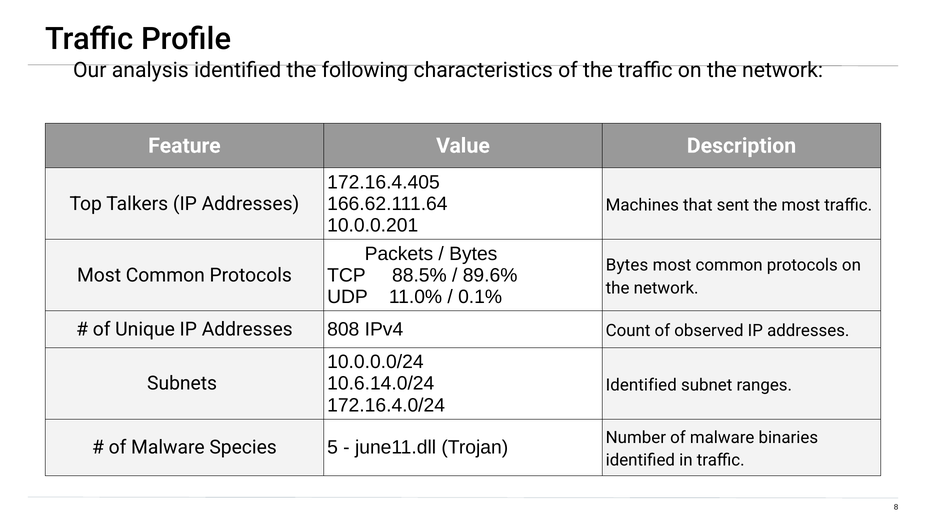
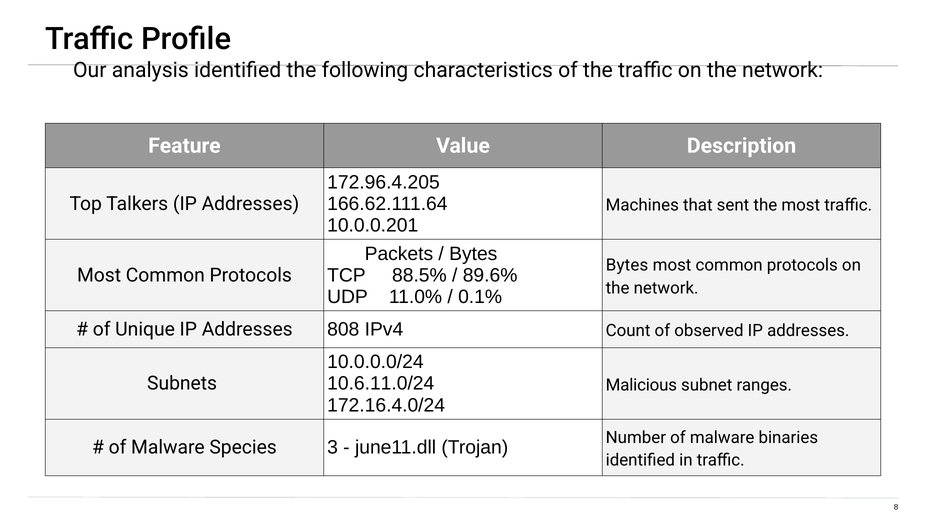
172.16.4.405: 172.16.4.405 -> 172.96.4.205
10.6.14.0/24: 10.6.14.0/24 -> 10.6.11.0/24
Identified at (641, 385): Identified -> Malicious
5: 5 -> 3
